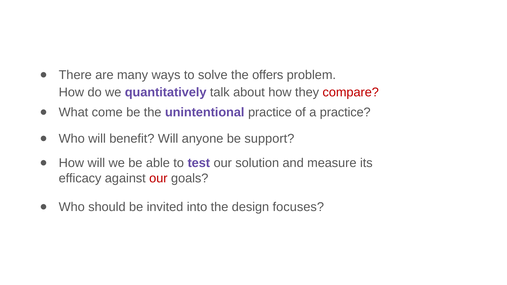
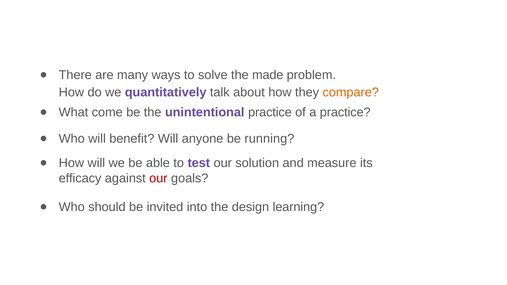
offers: offers -> made
compare colour: red -> orange
support: support -> running
focuses: focuses -> learning
